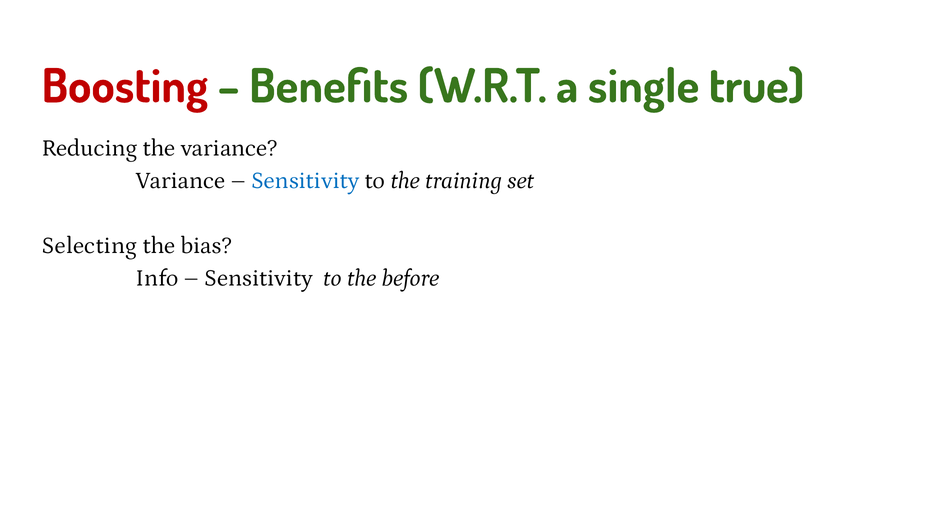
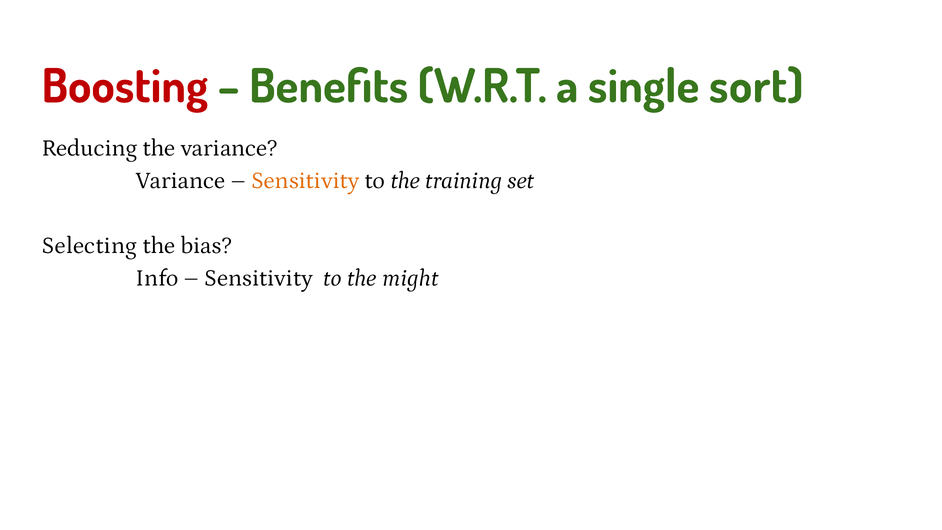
true: true -> sort
Sensitivity at (305, 181) colour: blue -> orange
before: before -> might
